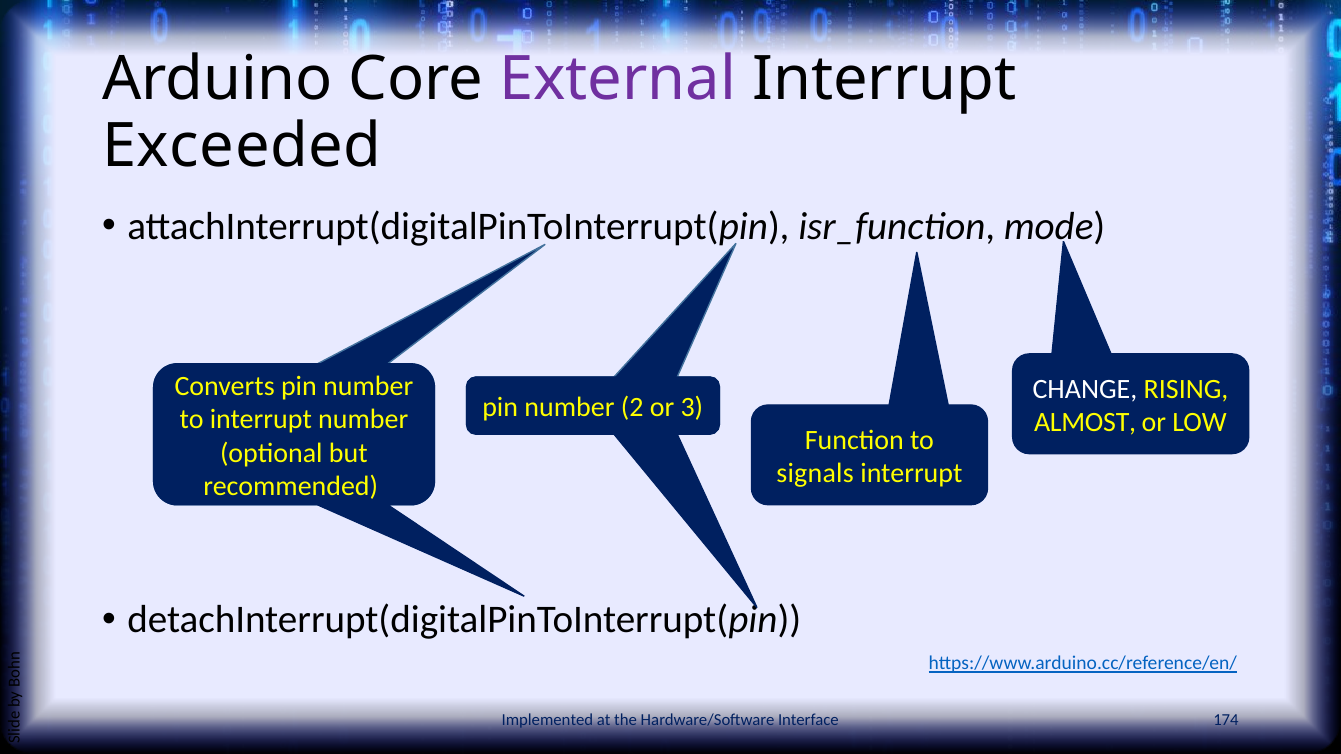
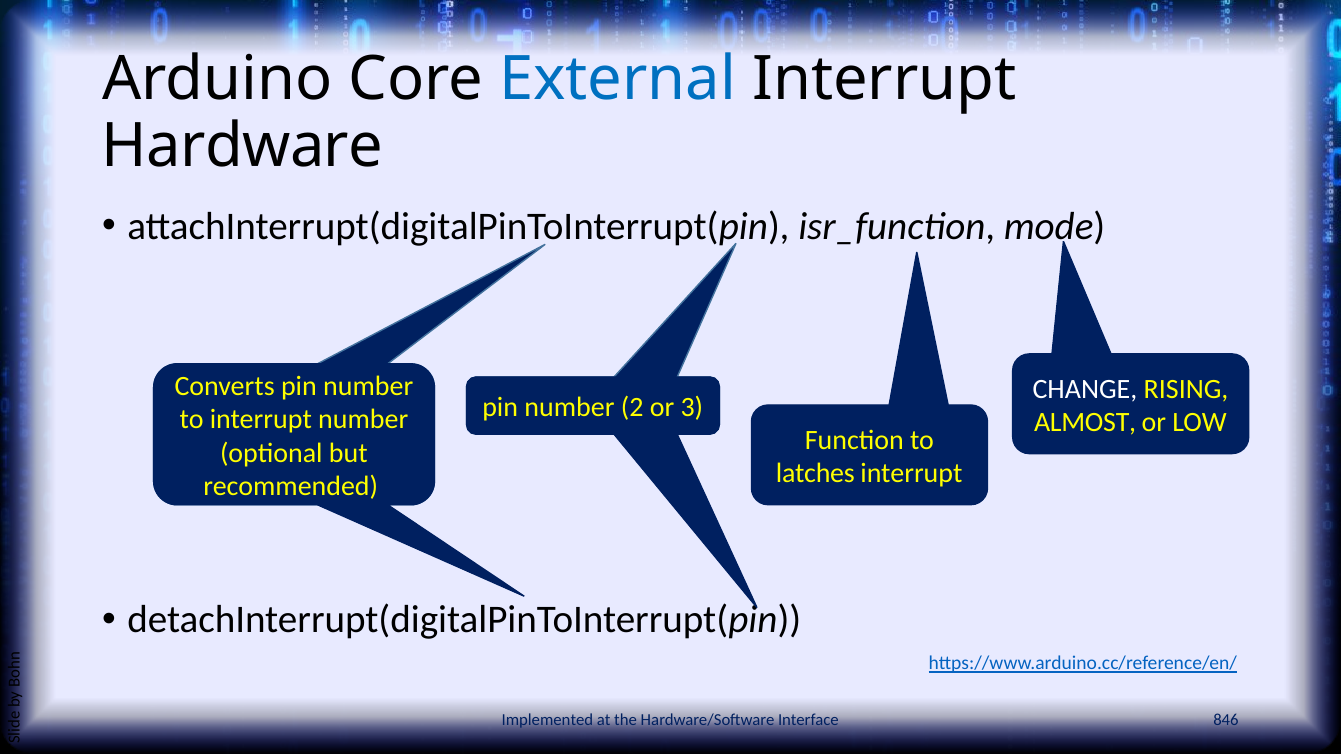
External colour: purple -> blue
Exceeded: Exceeded -> Hardware
signals: signals -> latches
174: 174 -> 846
